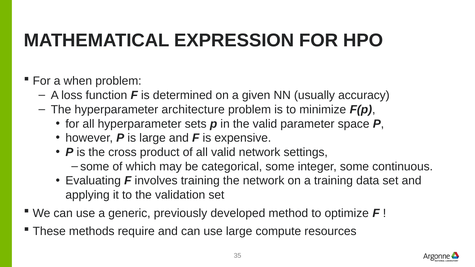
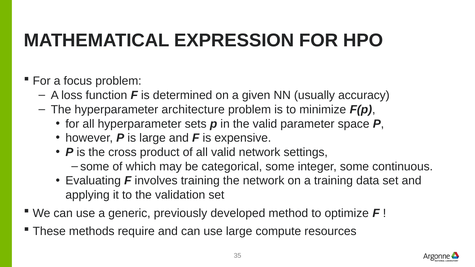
when: when -> focus
